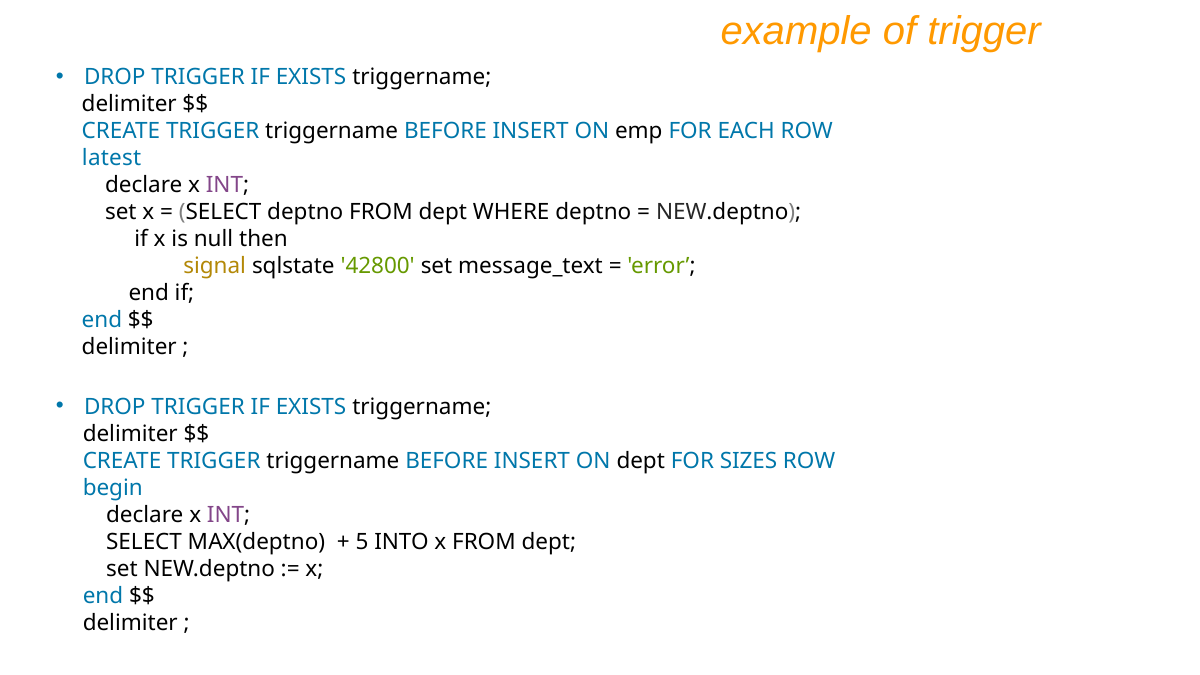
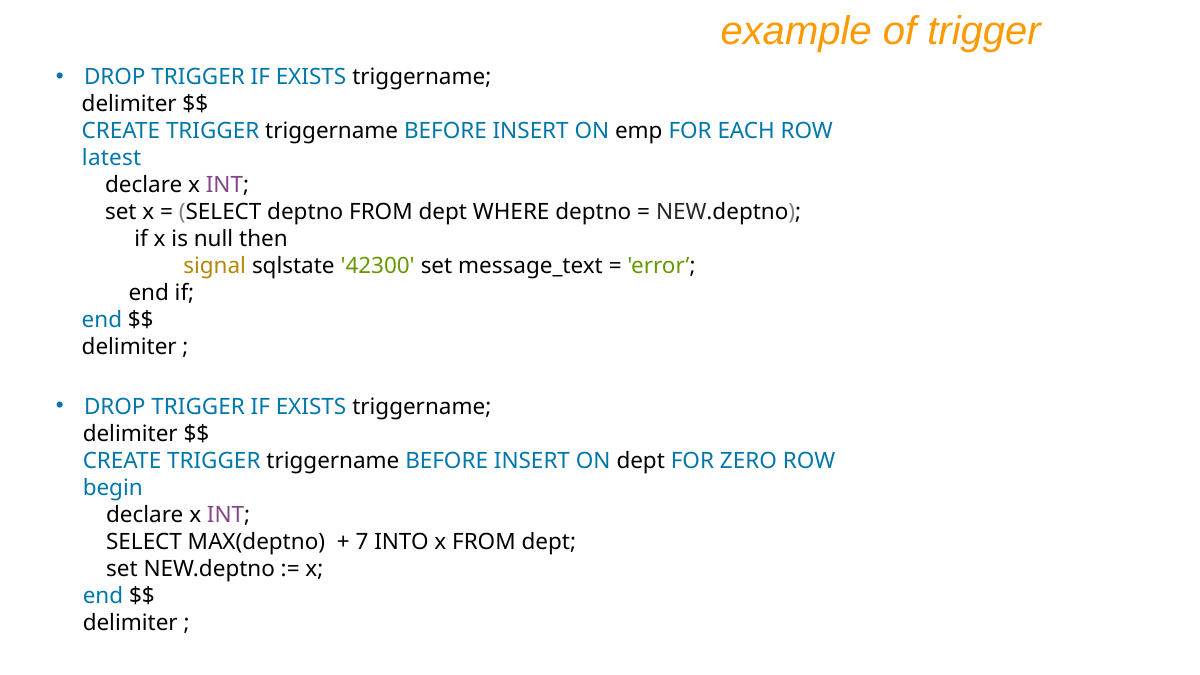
42800: 42800 -> 42300
SIZES: SIZES -> ZERO
5: 5 -> 7
